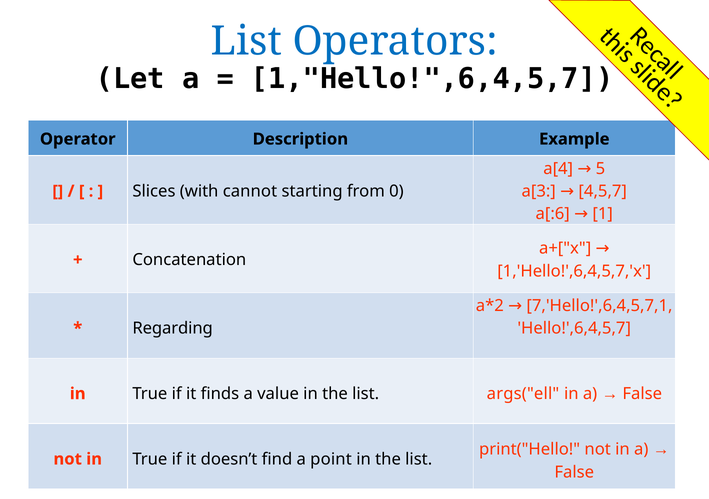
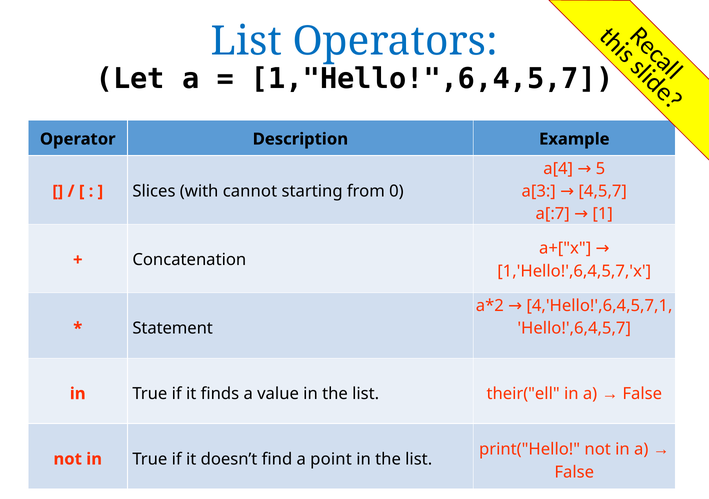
a[:6: a[:6 -> a[:7
7,'Hello!',6,4,5,7,1: 7,'Hello!',6,4,5,7,1 -> 4,'Hello!',6,4,5,7,1
Regarding: Regarding -> Statement
args("ell: args("ell -> their("ell
